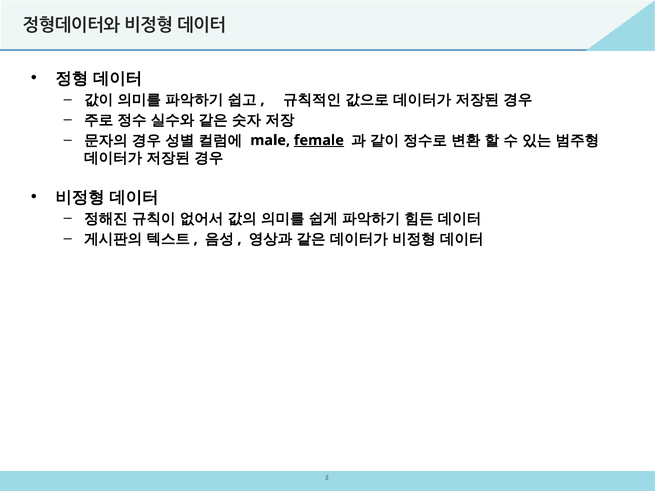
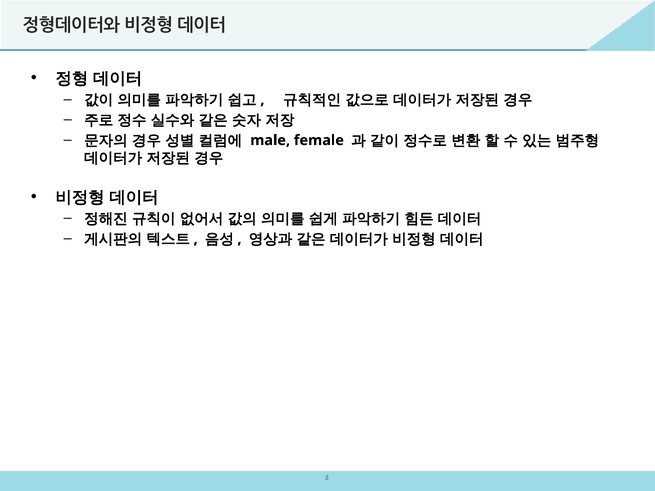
female underline: present -> none
